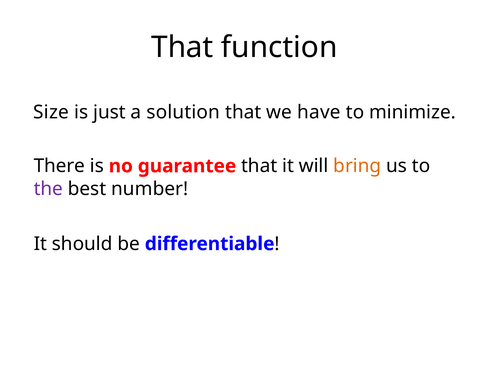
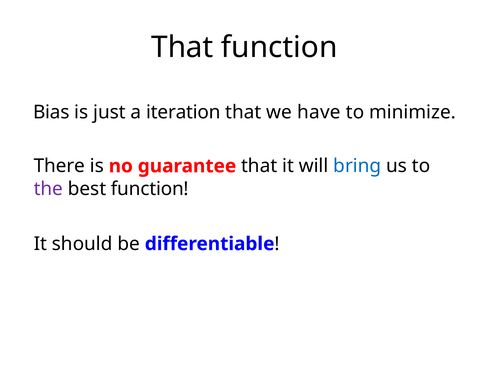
Size: Size -> Bias
solution: solution -> iteration
bring colour: orange -> blue
best number: number -> function
